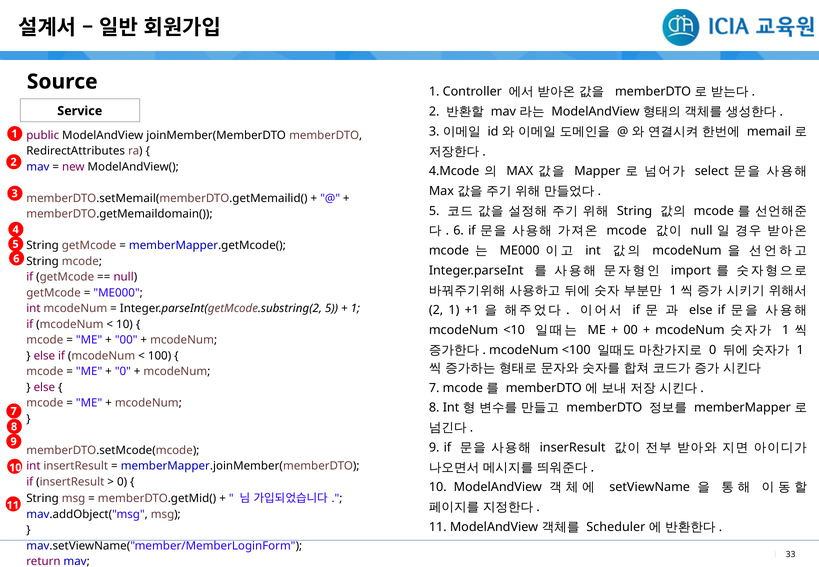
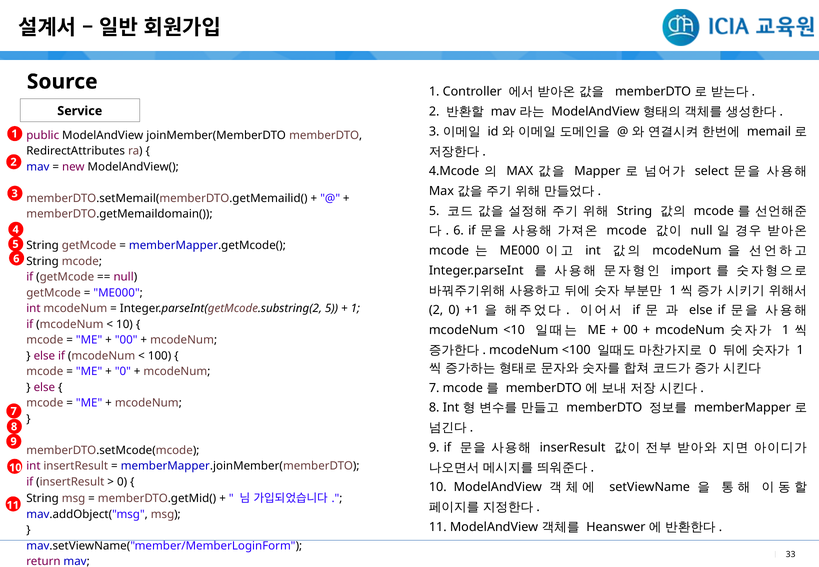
2 1: 1 -> 0
Scheduler: Scheduler -> Heanswer
